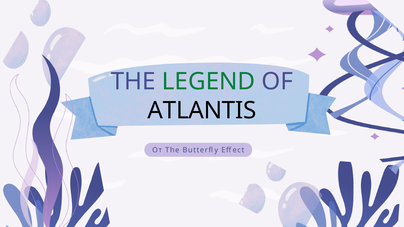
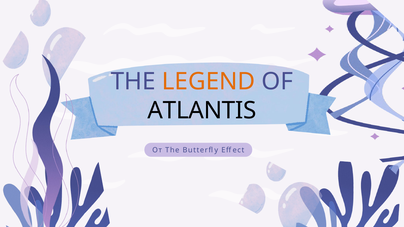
LEGEND colour: green -> orange
